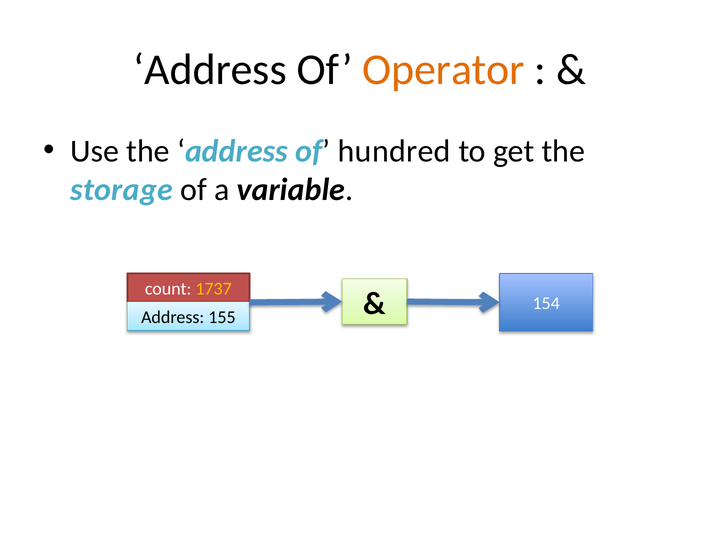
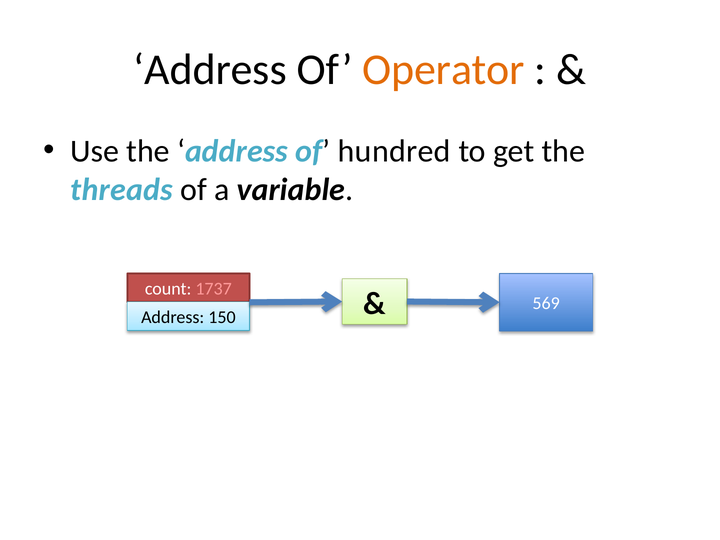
storage: storage -> threads
1737 colour: yellow -> pink
155: 155 -> 150
154: 154 -> 569
